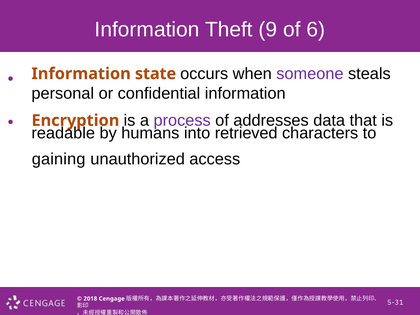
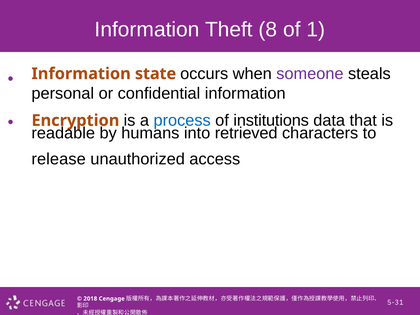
9: 9 -> 8
6: 6 -> 1
process colour: purple -> blue
addresses: addresses -> institutions
gaining: gaining -> release
